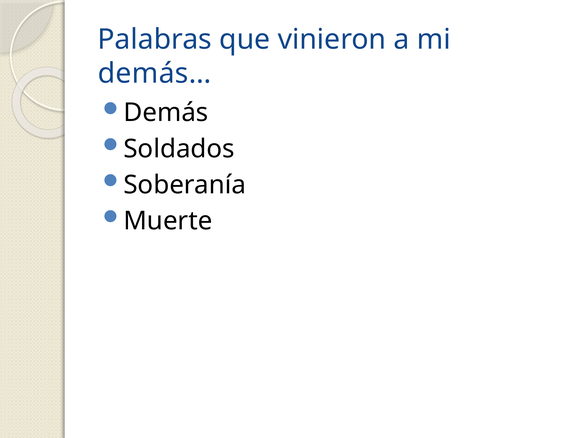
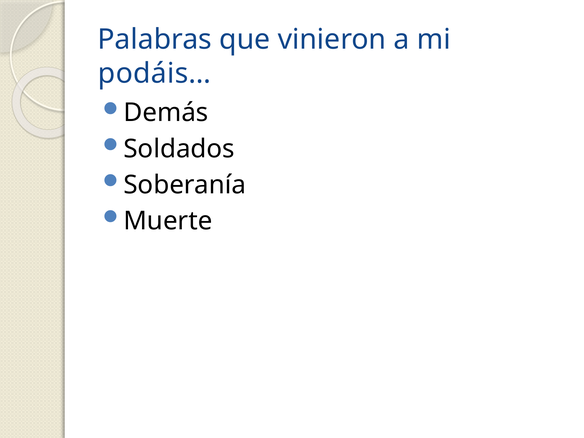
demás…: demás… -> podáis…
